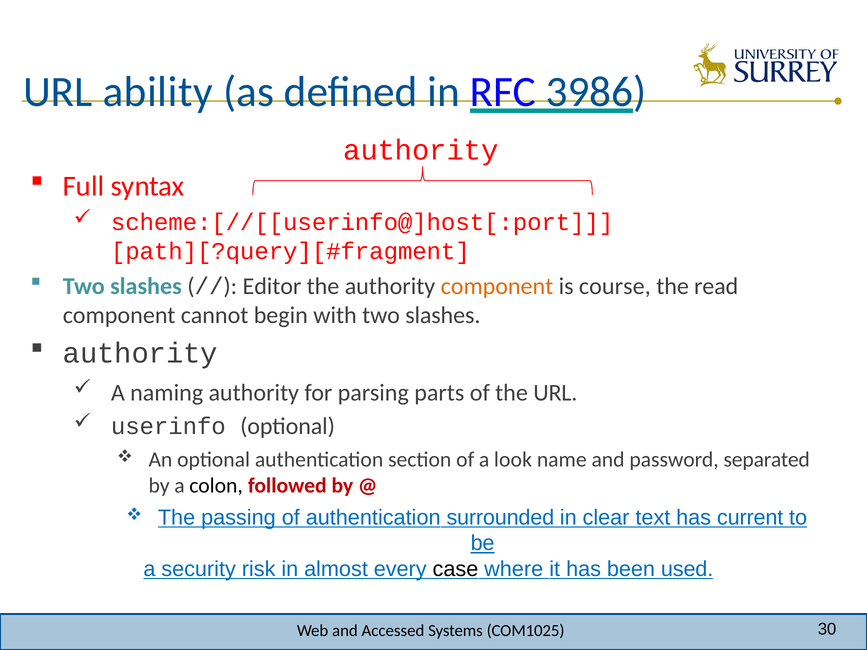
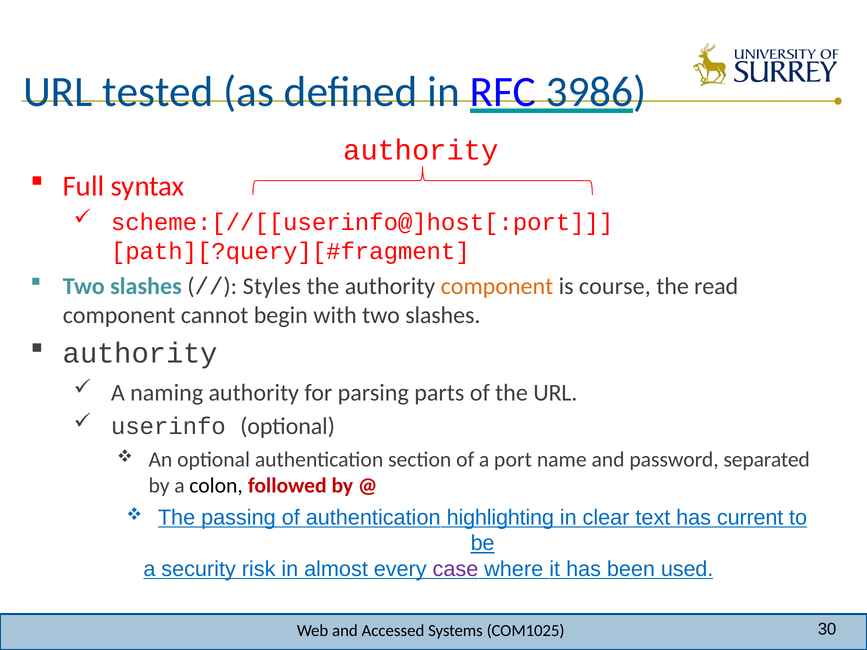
ability: ability -> tested
Editor: Editor -> Styles
look: look -> port
surrounded: surrounded -> highlighting
case colour: black -> purple
